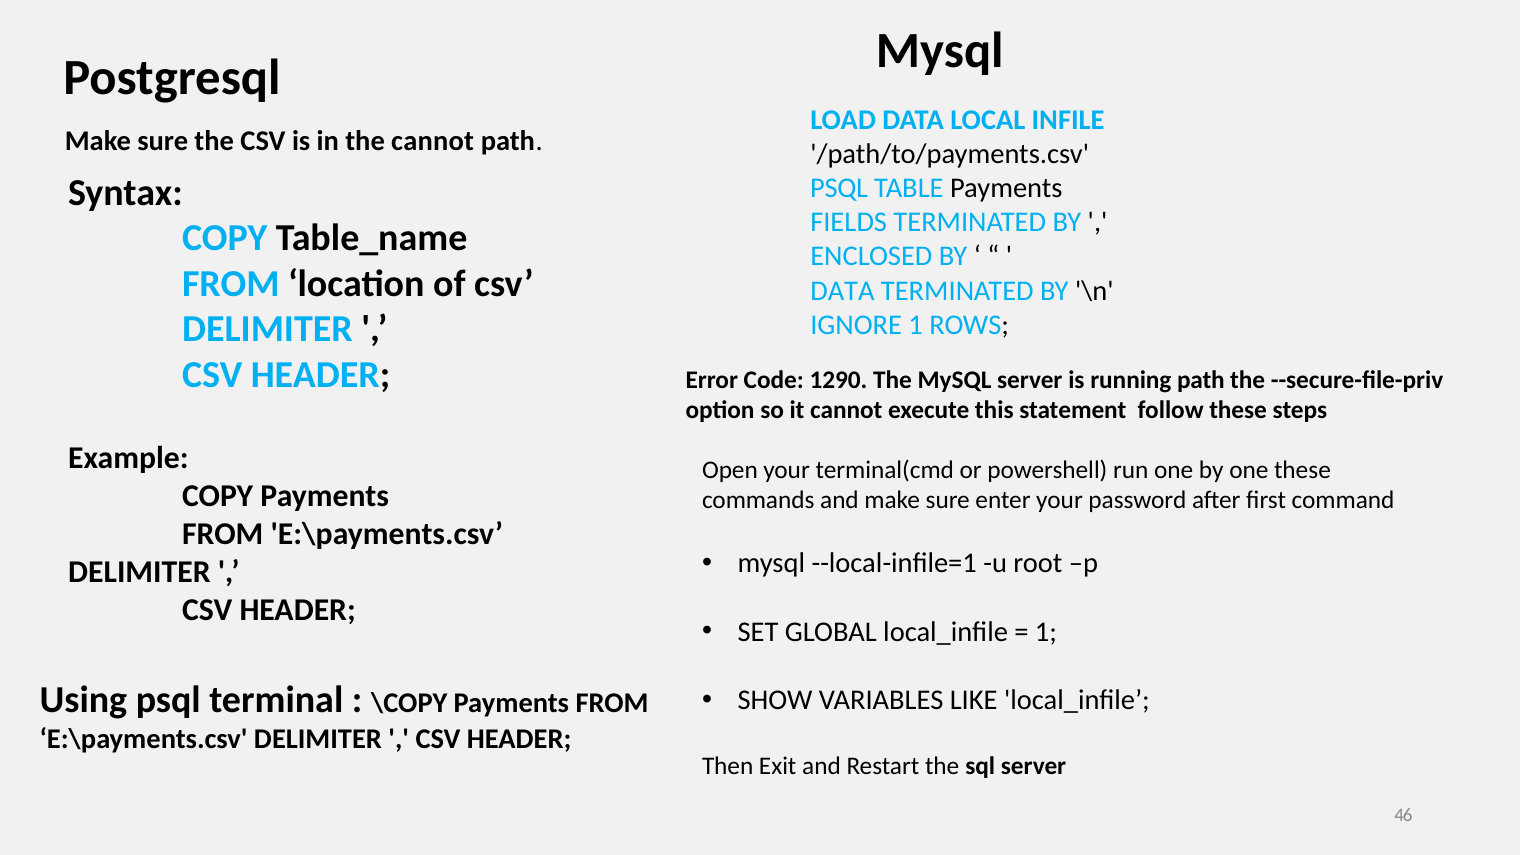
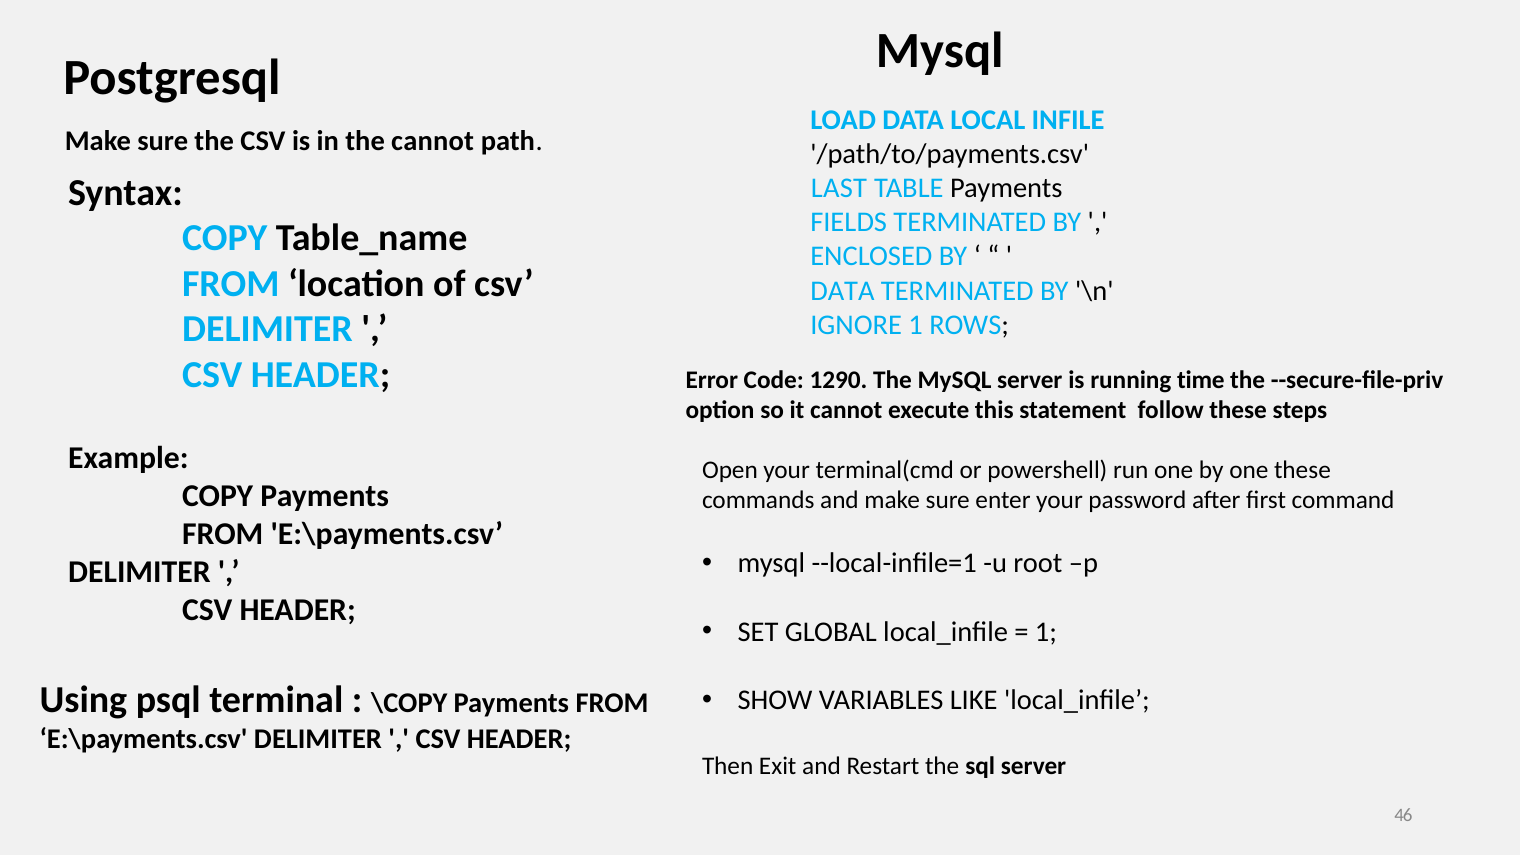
PSQL at (839, 188): PSQL -> LAST
running path: path -> time
